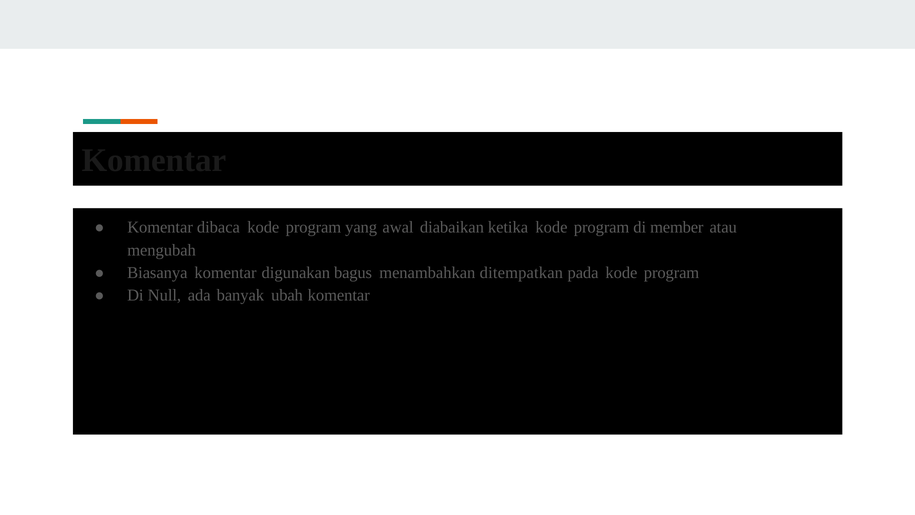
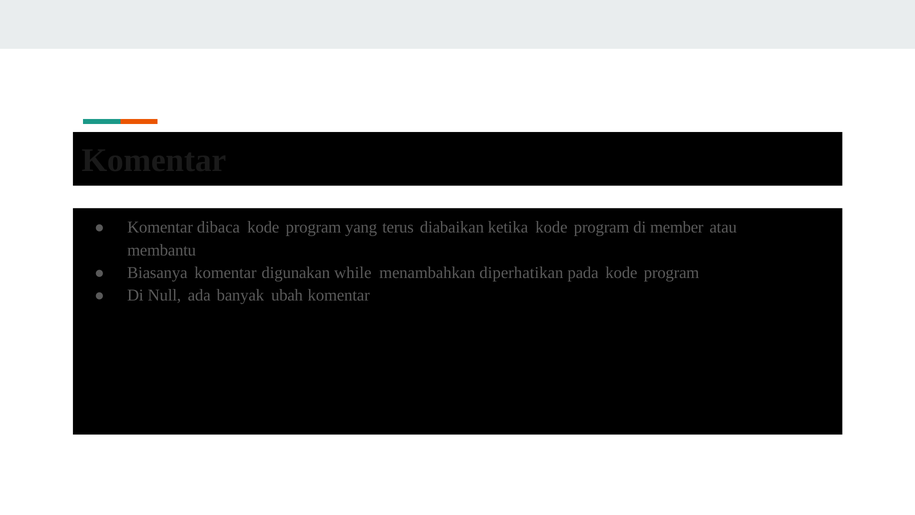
awal: awal -> terus
mengubah: mengubah -> membantu
bagus: bagus -> while
ditempatkan: ditempatkan -> diperhatikan
